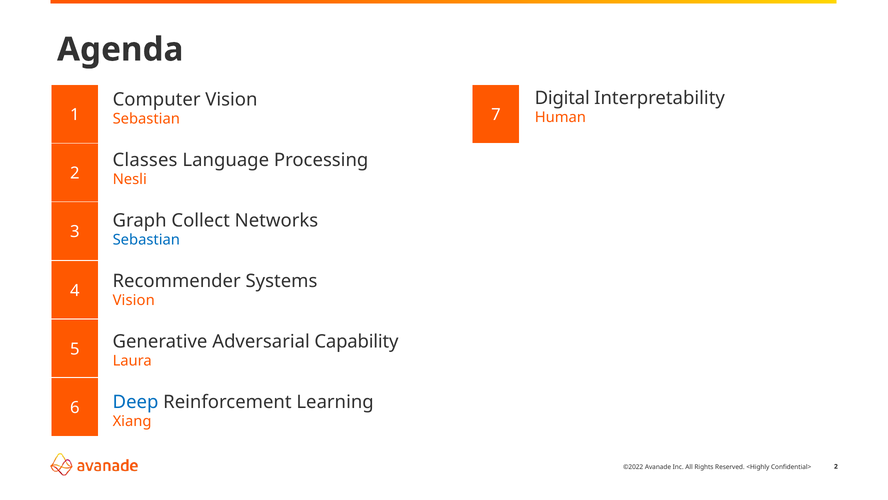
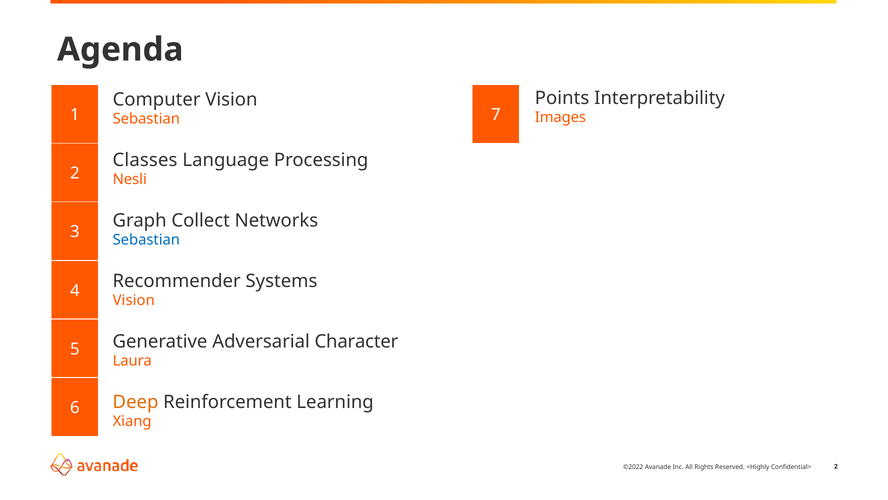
Digital: Digital -> Points
Human: Human -> Images
Capability: Capability -> Character
Deep colour: blue -> orange
